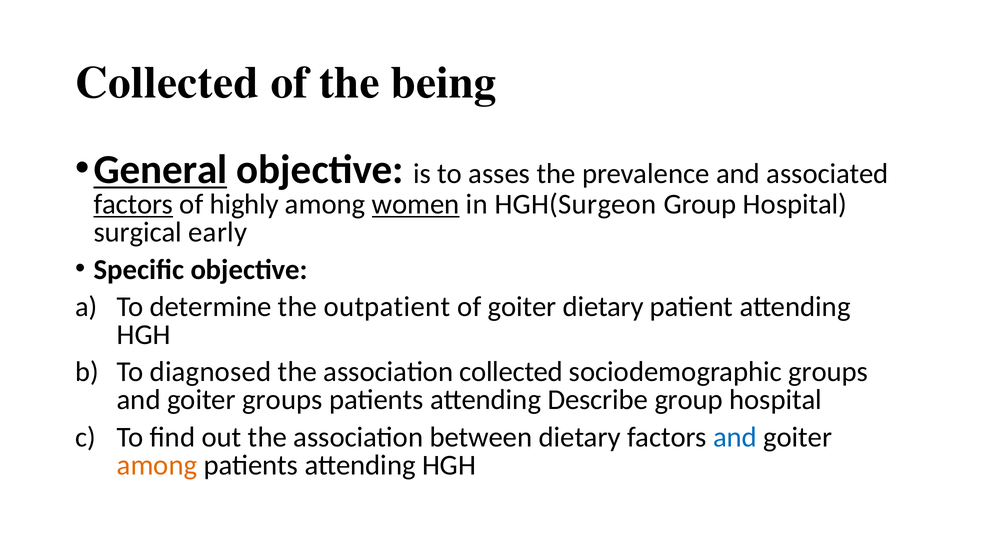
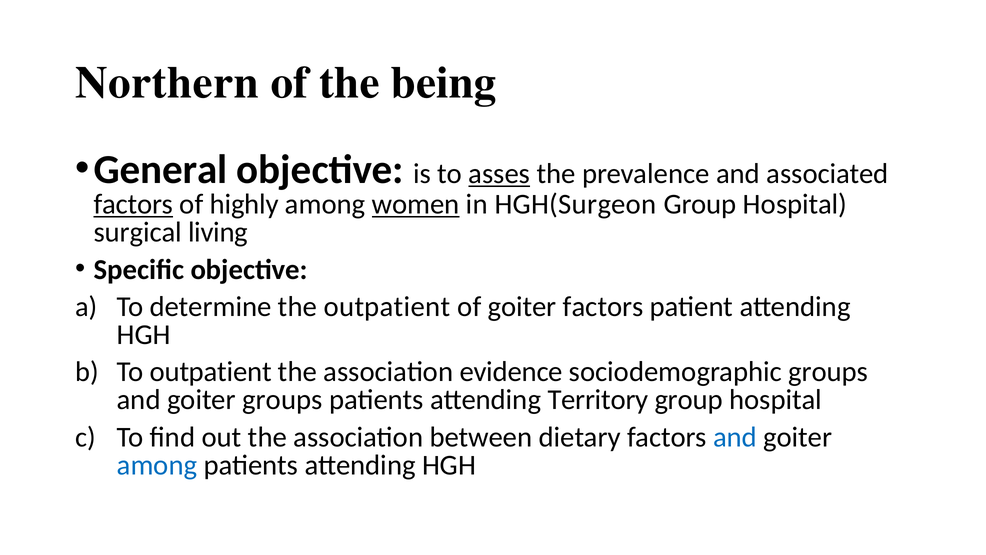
Collected at (167, 83): Collected -> Northern
General underline: present -> none
asses underline: none -> present
early: early -> living
goiter dietary: dietary -> factors
To diagnosed: diagnosed -> outpatient
association collected: collected -> evidence
Describe: Describe -> Territory
among at (157, 465) colour: orange -> blue
